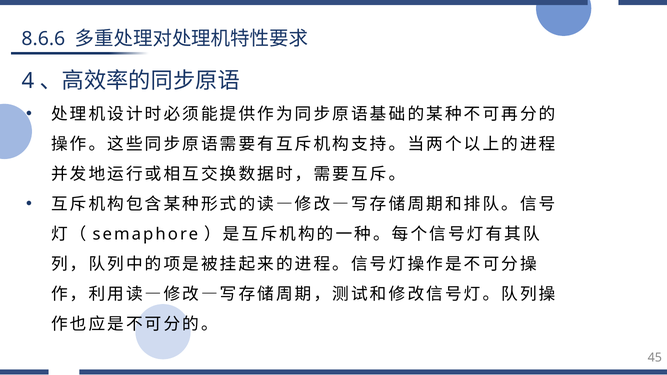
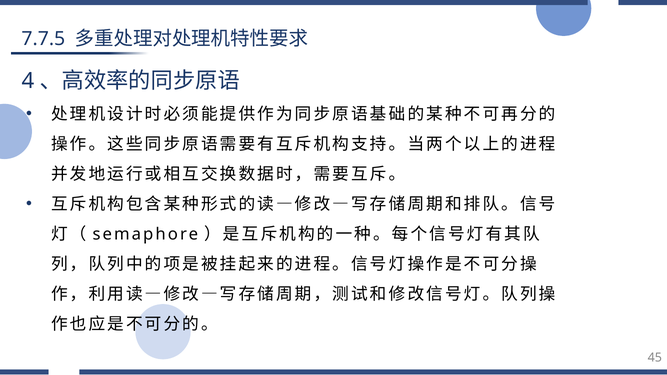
8.6.6: 8.6.6 -> 7.7.5
